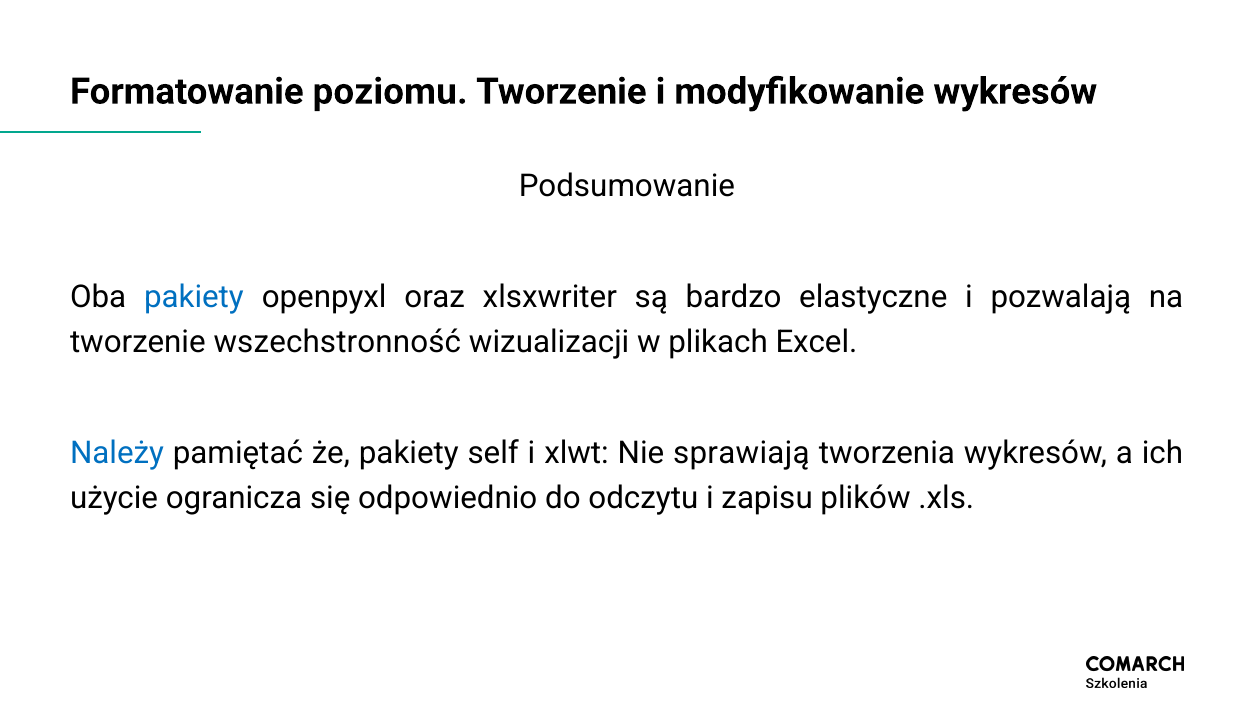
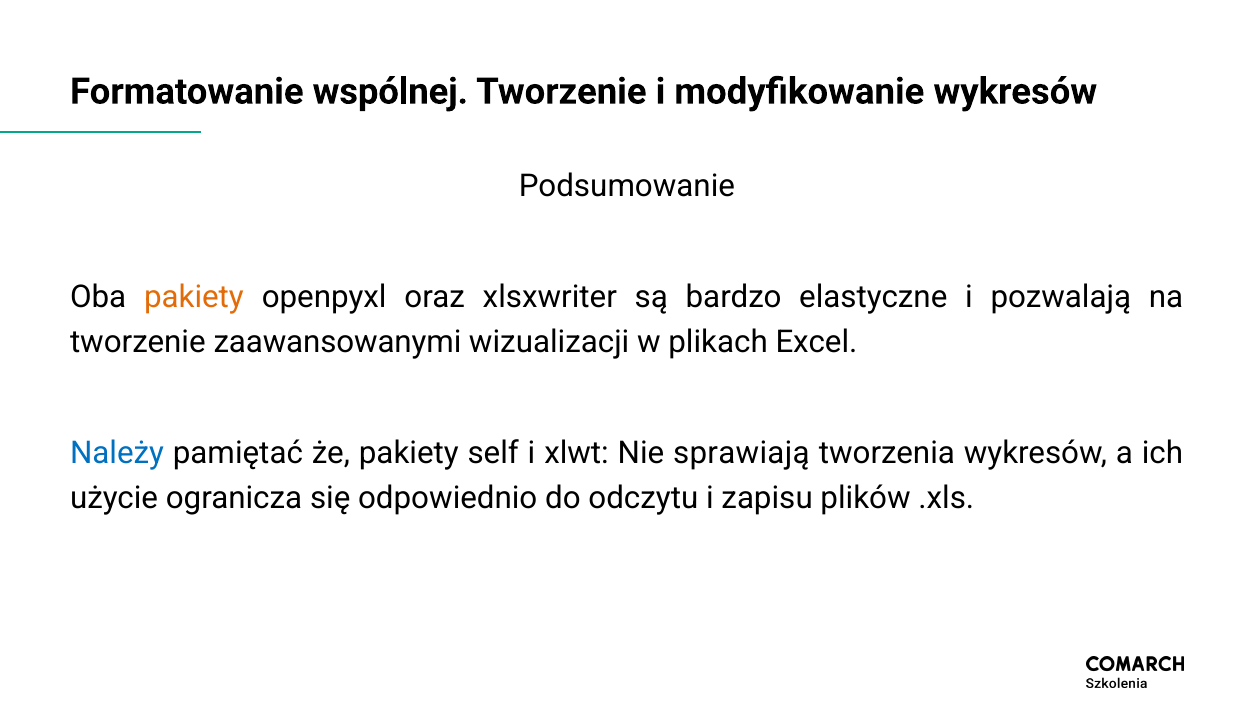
poziomu: poziomu -> wspólnej
pakiety at (194, 297) colour: blue -> orange
wszechstronność: wszechstronność -> zaawansowanymi
